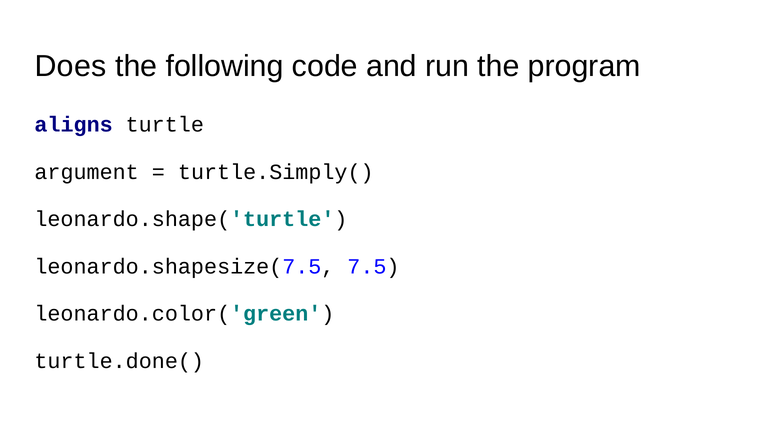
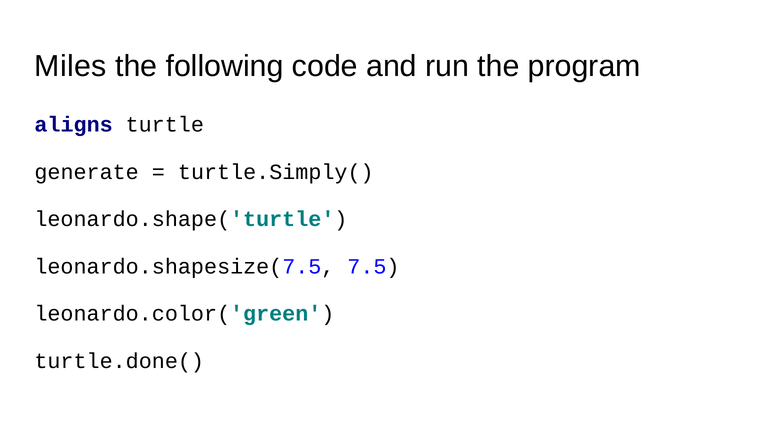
Does: Does -> Miles
argument: argument -> generate
